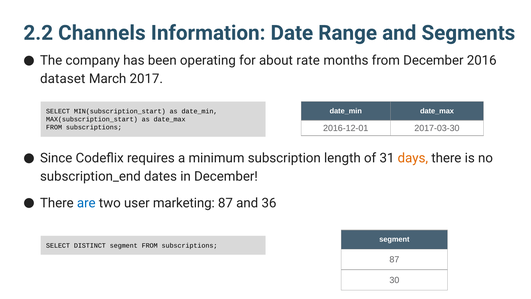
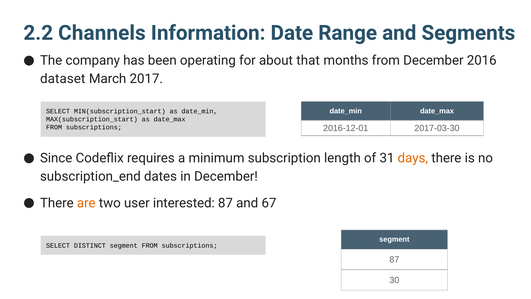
rate: rate -> that
are colour: blue -> orange
marketing: marketing -> interested
36: 36 -> 67
